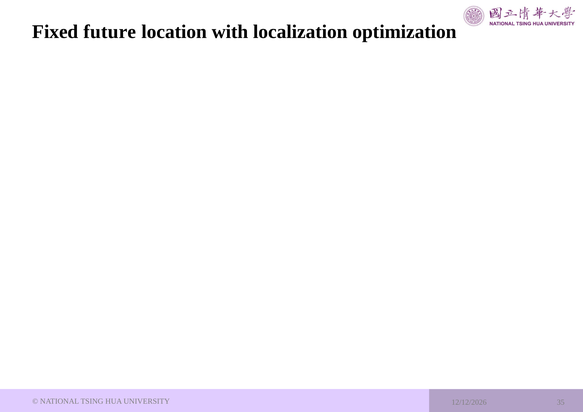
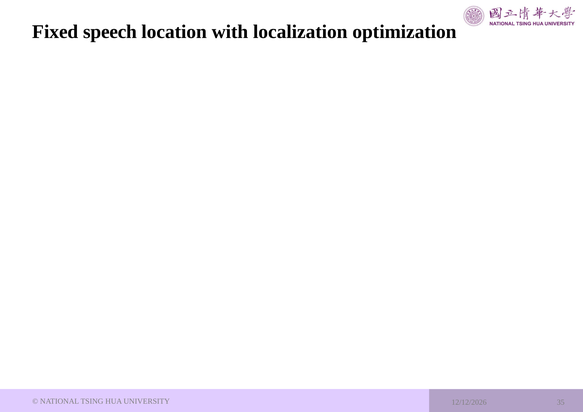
future: future -> speech
